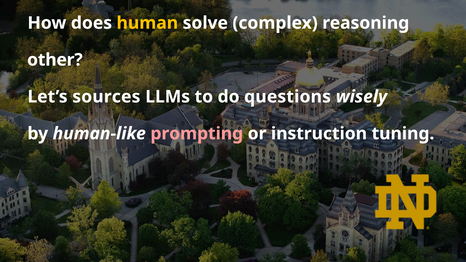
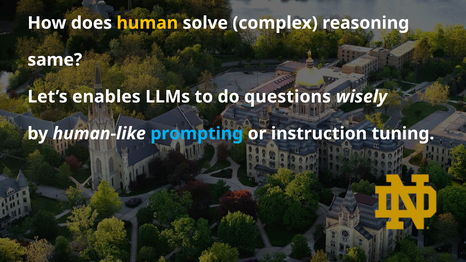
other: other -> same
sources: sources -> enables
prompting colour: pink -> light blue
